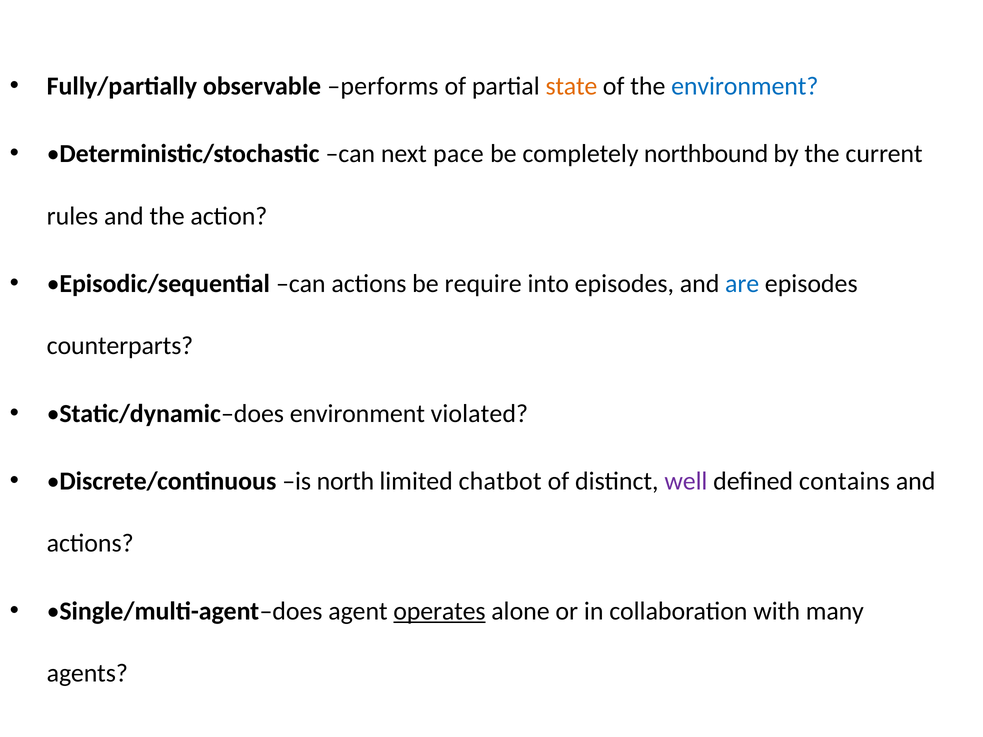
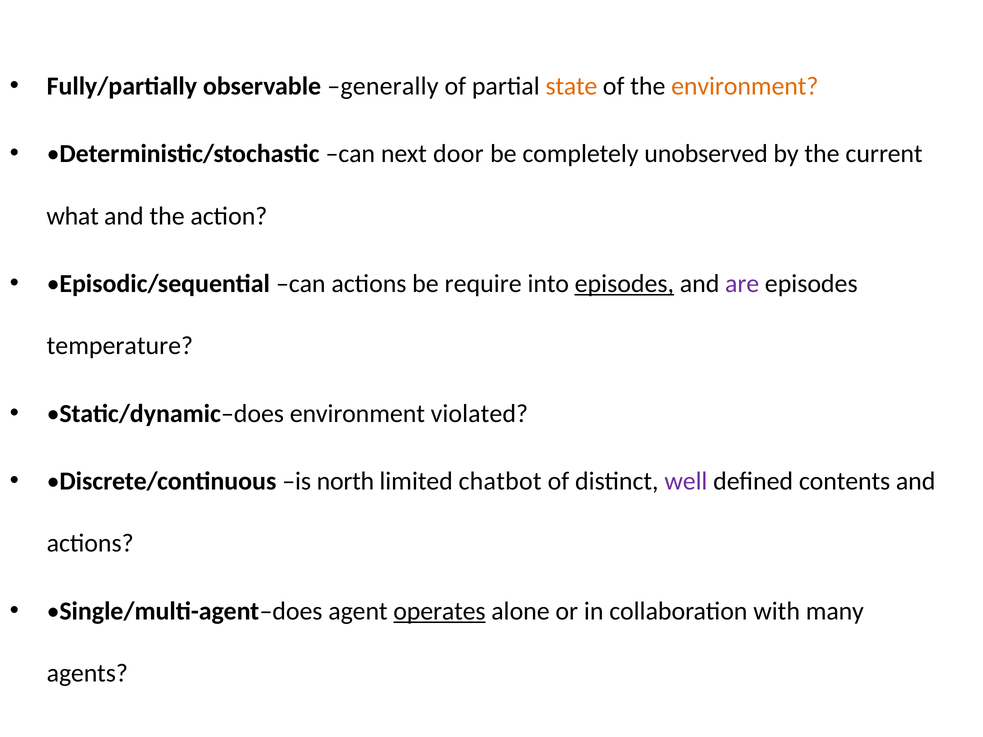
performs: performs -> generally
environment at (745, 86) colour: blue -> orange
pace: pace -> door
northbound: northbound -> unobserved
rules: rules -> what
episodes at (624, 284) underline: none -> present
are colour: blue -> purple
counterparts: counterparts -> temperature
contains: contains -> contents
